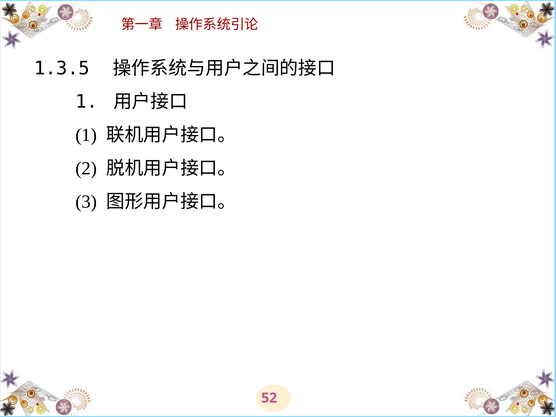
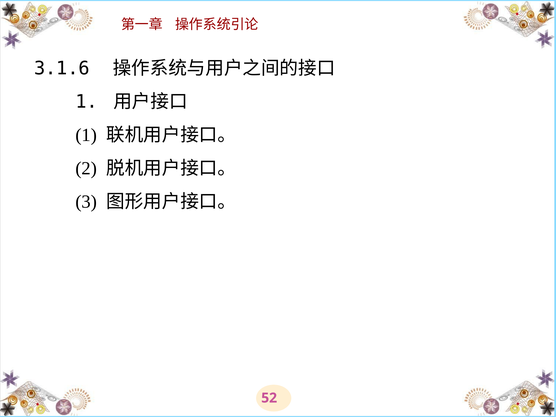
1.3.5: 1.3.5 -> 3.1.6
